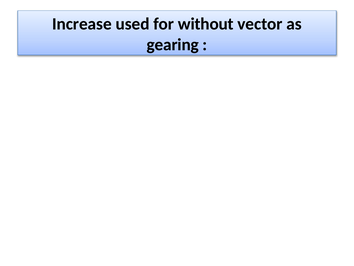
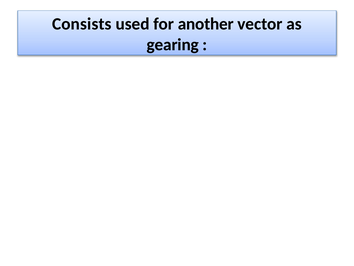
Increase: Increase -> Consists
without: without -> another
